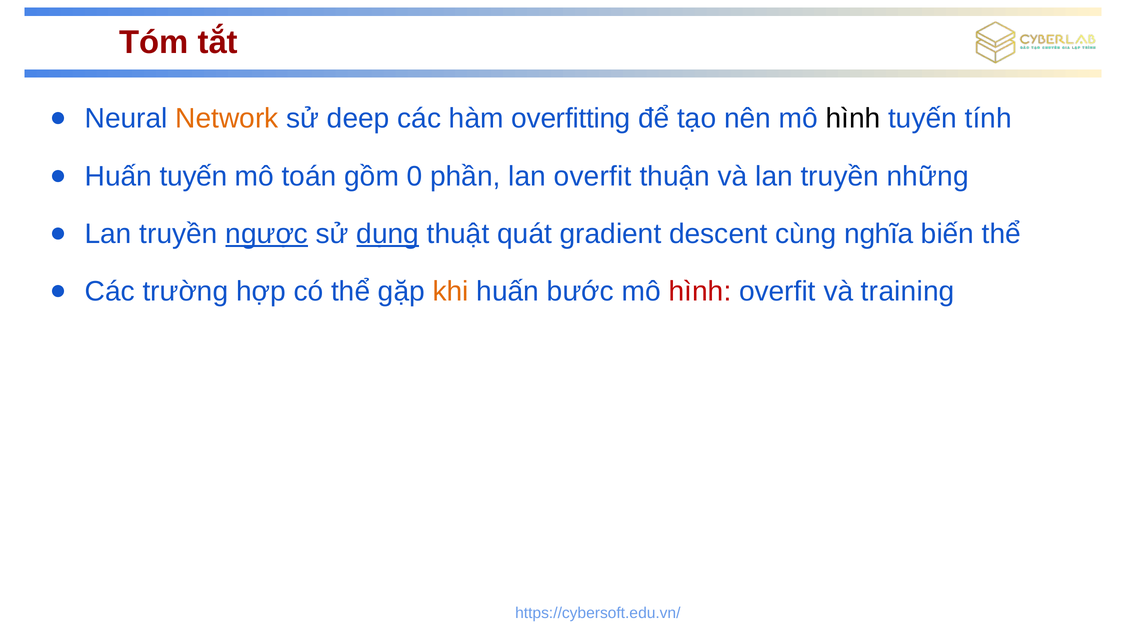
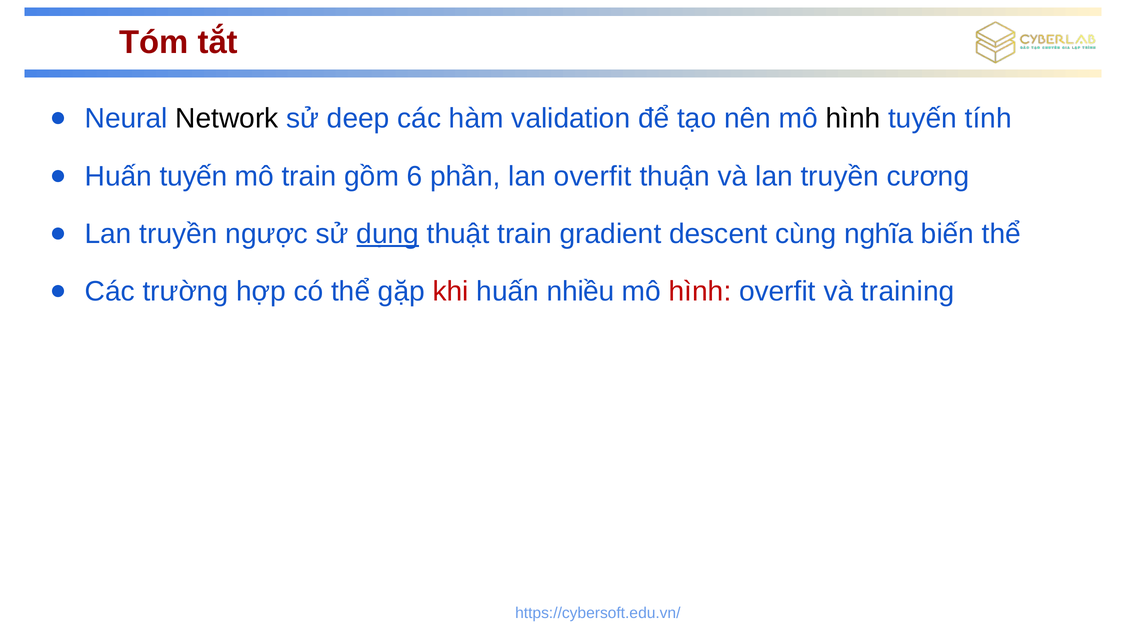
Network colour: orange -> black
overfitting: overfitting -> validation
mô toán: toán -> train
0: 0 -> 6
những: những -> cương
ngược underline: present -> none
thuật quát: quát -> train
khi colour: orange -> red
bước: bước -> nhiều
